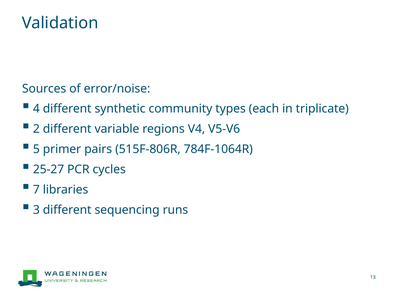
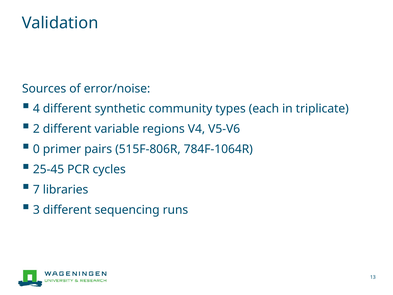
5: 5 -> 0
25-27: 25-27 -> 25-45
